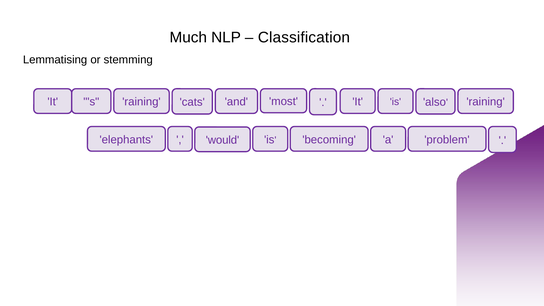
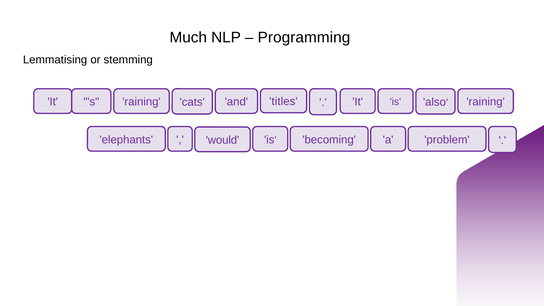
Classification: Classification -> Programming
most: most -> titles
